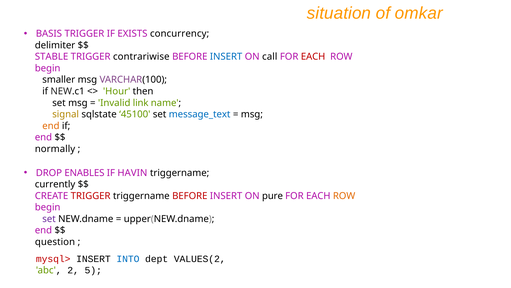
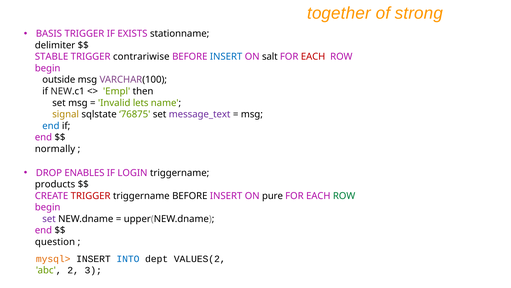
situation: situation -> together
omkar: omkar -> strong
concurrency: concurrency -> stationname
call: call -> salt
smaller: smaller -> outside
Hour: Hour -> Empl
link: link -> lets
45100: 45100 -> 76875
message_text colour: blue -> purple
end at (51, 126) colour: orange -> blue
HAVIN: HAVIN -> LOGIN
currently: currently -> products
BEFORE at (190, 196) colour: red -> black
ROW at (344, 196) colour: orange -> green
mysql> colour: red -> orange
5: 5 -> 3
